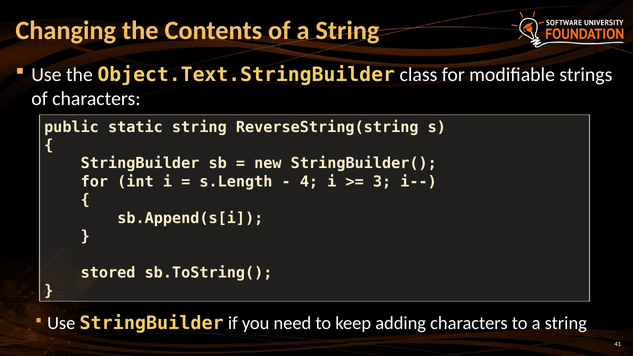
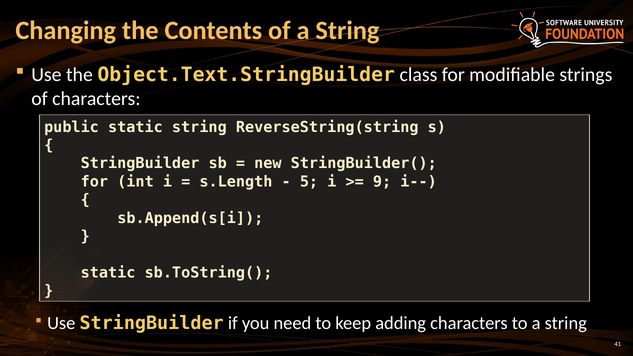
4: 4 -> 5
3: 3 -> 9
stored at (108, 273): stored -> static
